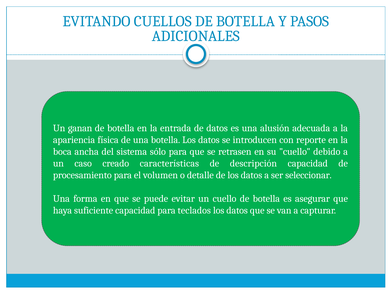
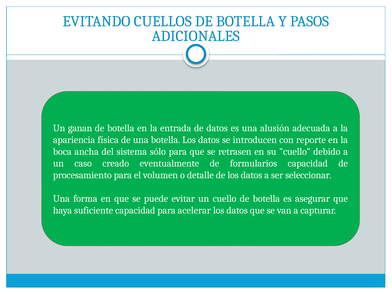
características: características -> eventualmente
descripción: descripción -> formularios
teclados: teclados -> acelerar
